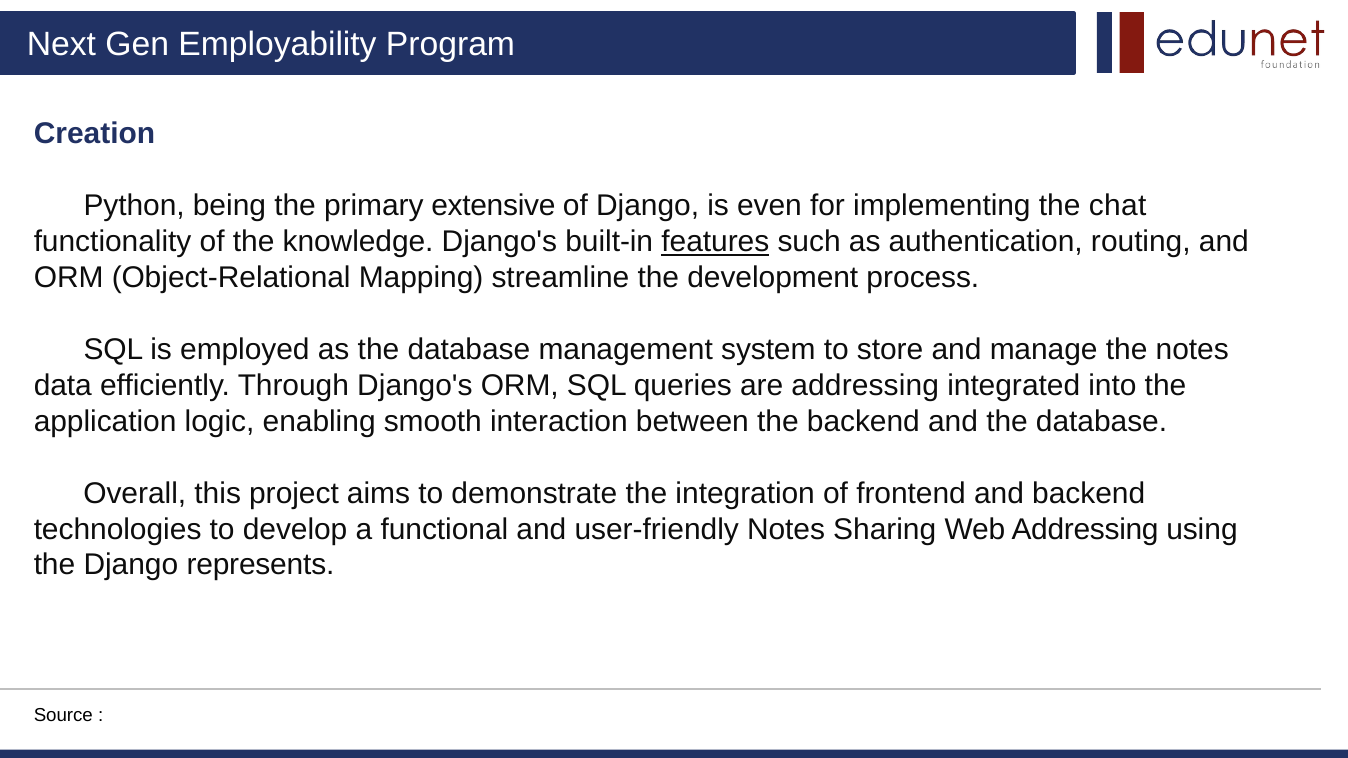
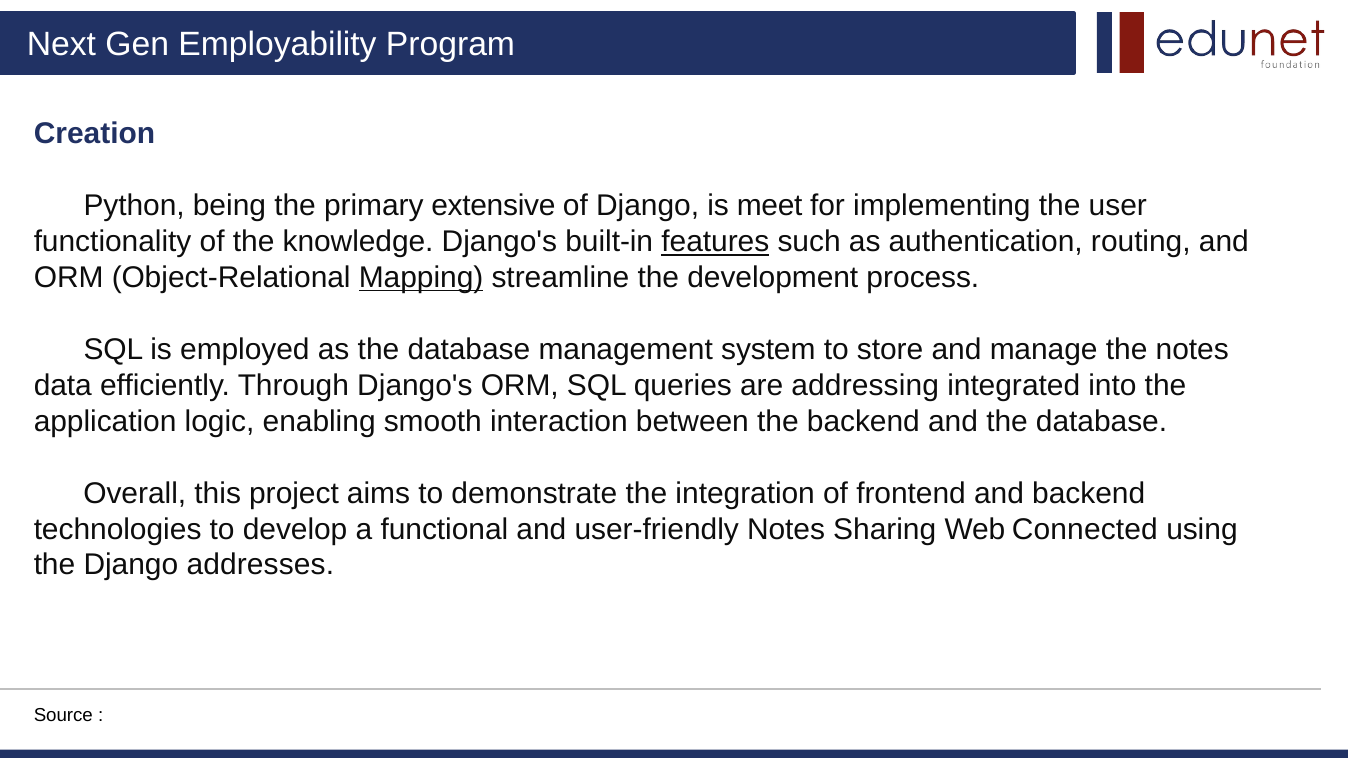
even: even -> meet
chat: chat -> user
Mapping underline: none -> present
Web Addressing: Addressing -> Connected
represents: represents -> addresses
